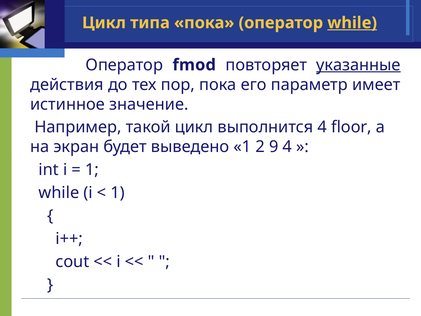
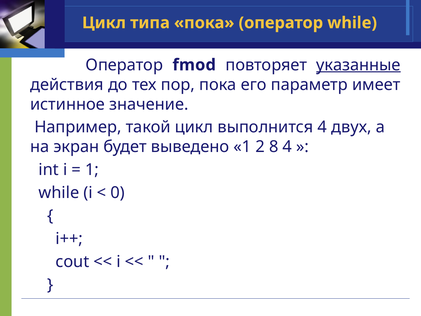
while at (352, 23) underline: present -> none
floor: floor -> двух
9: 9 -> 8
1 at (118, 193): 1 -> 0
